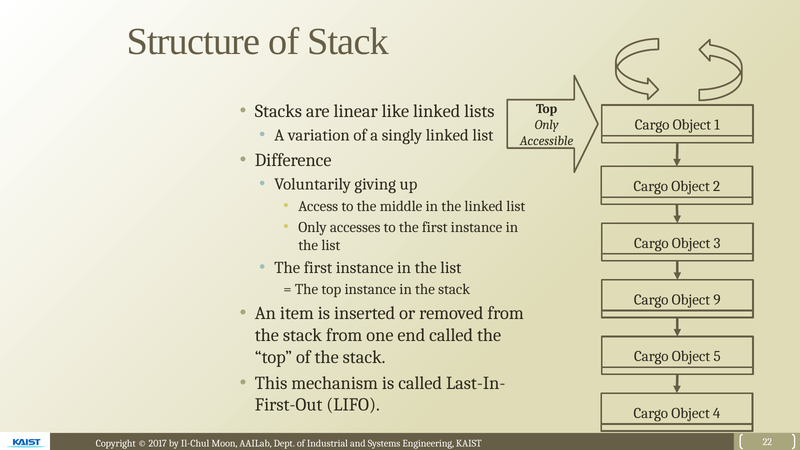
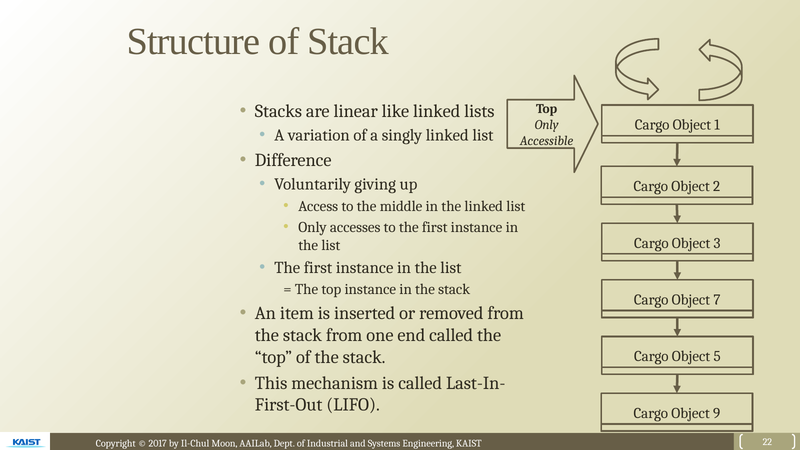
9: 9 -> 7
4: 4 -> 9
